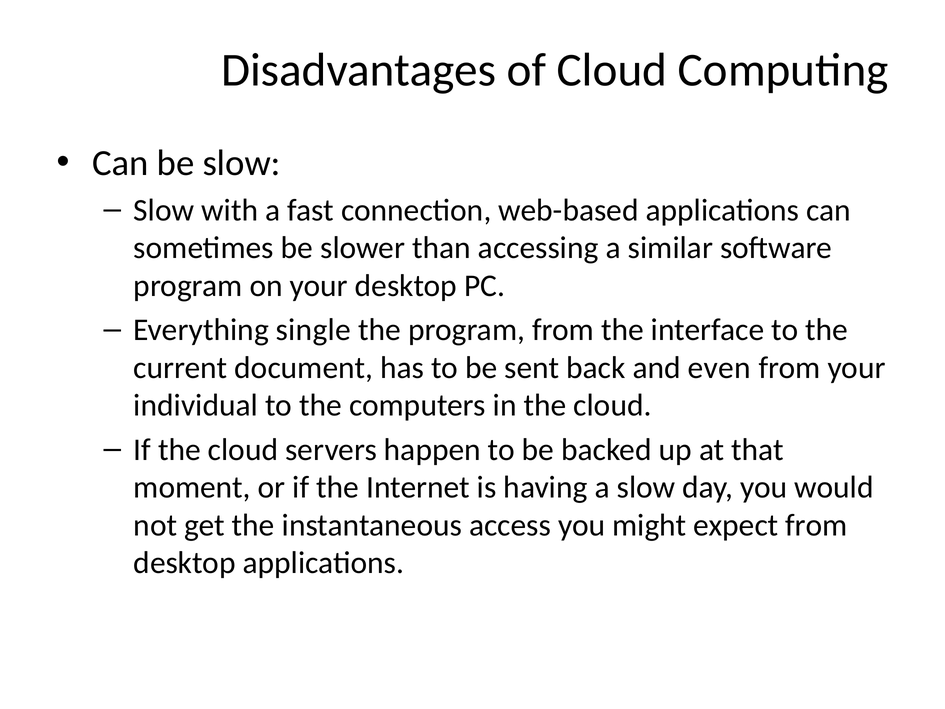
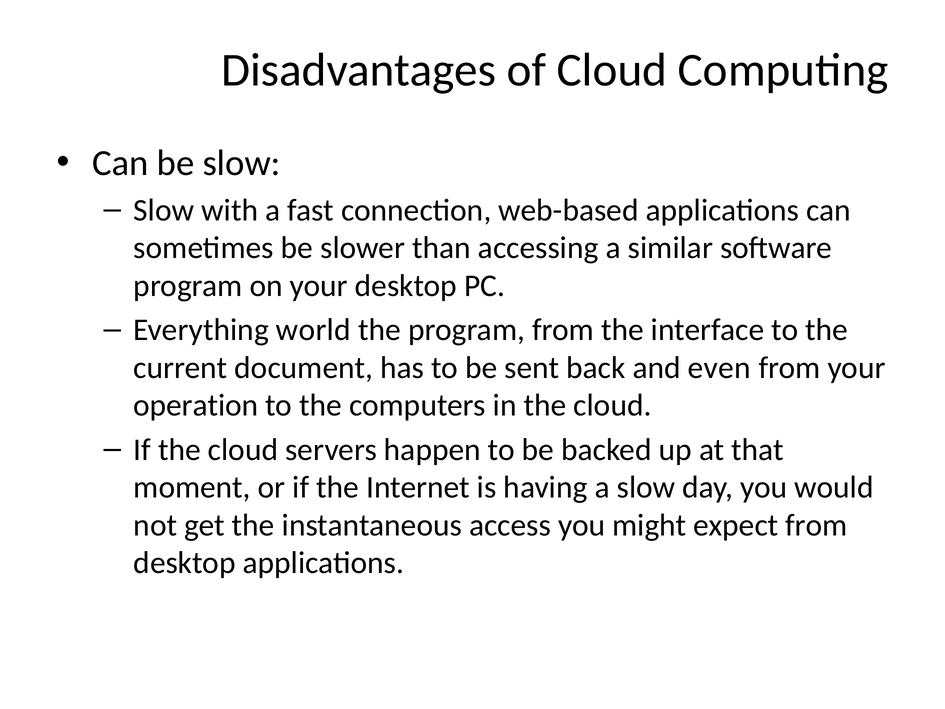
single: single -> world
individual: individual -> operation
